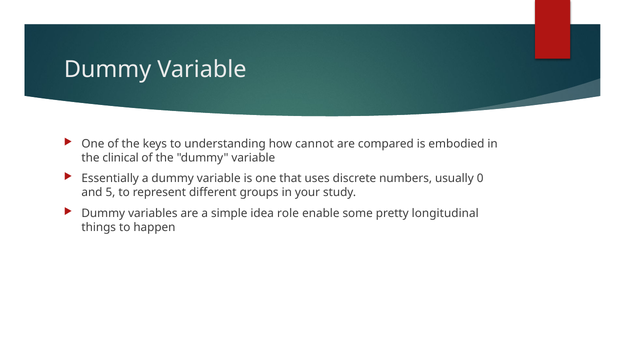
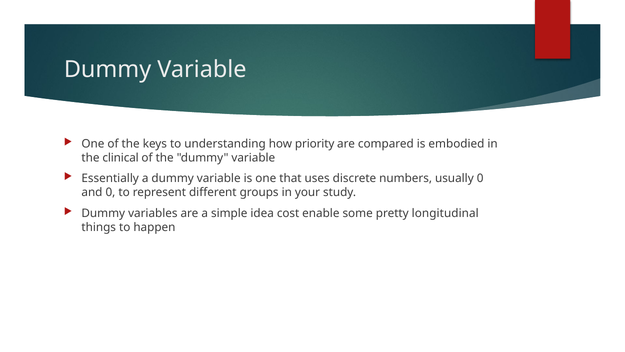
cannot: cannot -> priority
and 5: 5 -> 0
role: role -> cost
